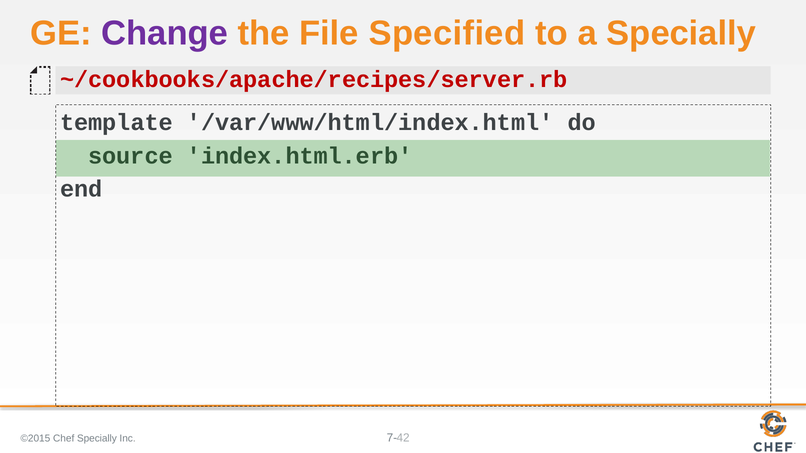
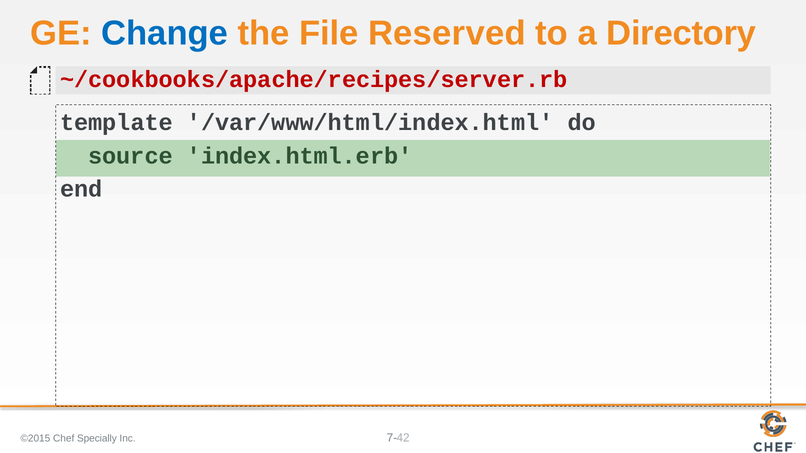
Change colour: purple -> blue
Specified: Specified -> Reserved
a Specially: Specially -> Directory
